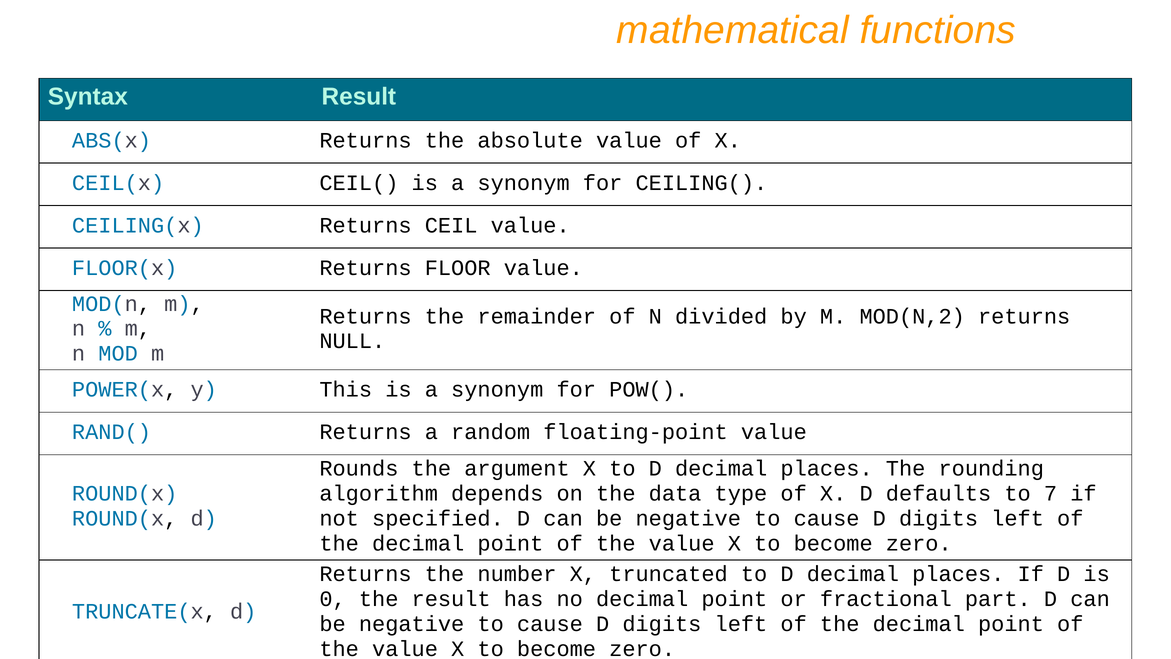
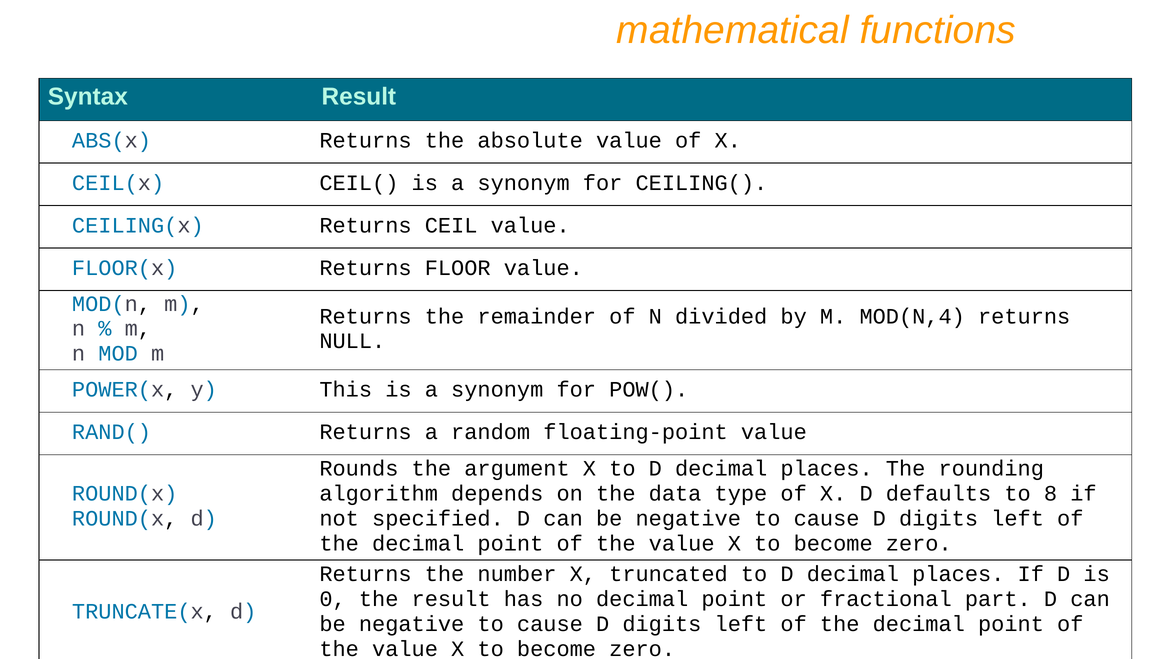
MOD(N,2: MOD(N,2 -> MOD(N,4
7: 7 -> 8
